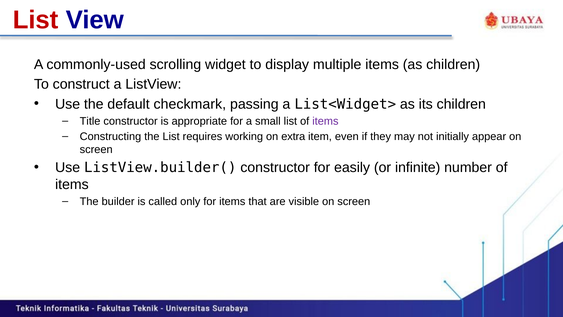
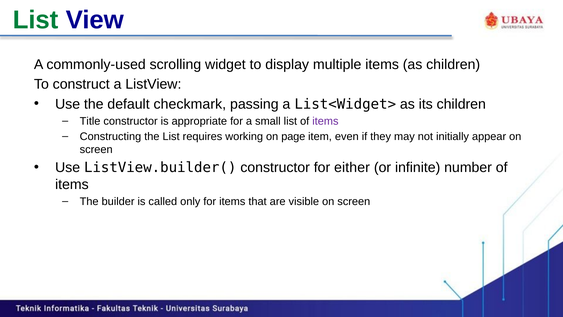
List at (36, 20) colour: red -> green
extra: extra -> page
easily: easily -> either
